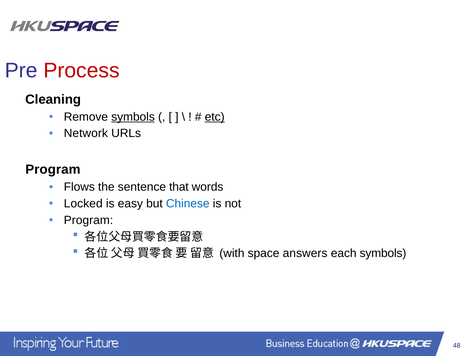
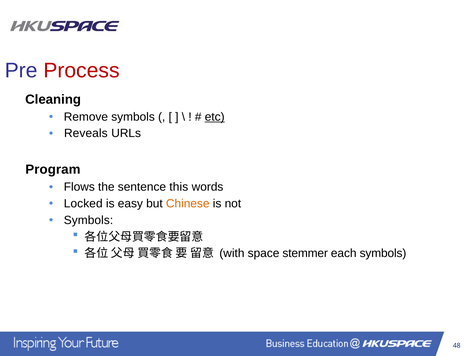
symbols at (133, 117) underline: present -> none
Network: Network -> Reveals
that: that -> this
Chinese colour: blue -> orange
Program at (88, 220): Program -> Symbols
answers: answers -> stemmer
